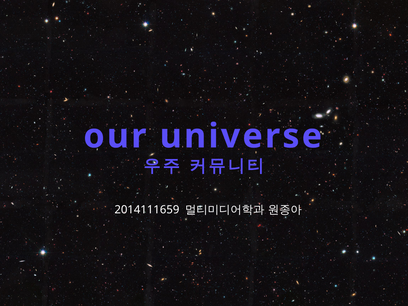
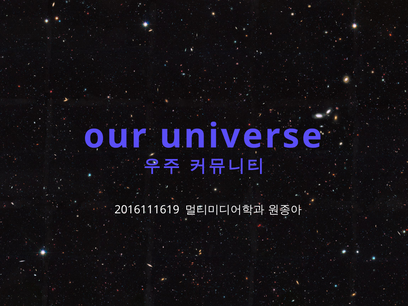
2014111659: 2014111659 -> 2016111619
